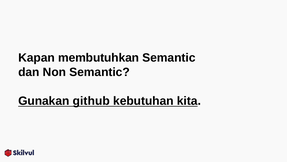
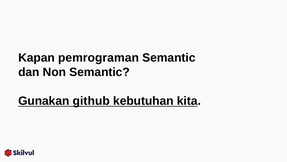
membutuhkan: membutuhkan -> pemrograman
